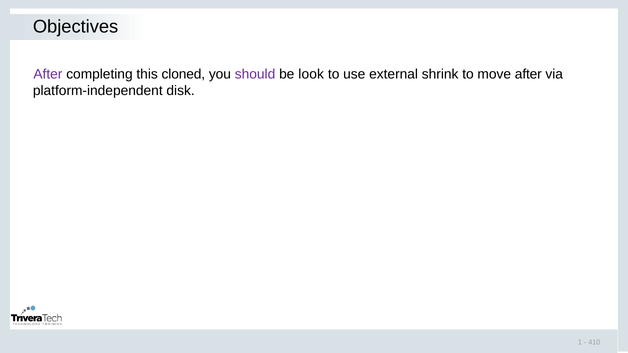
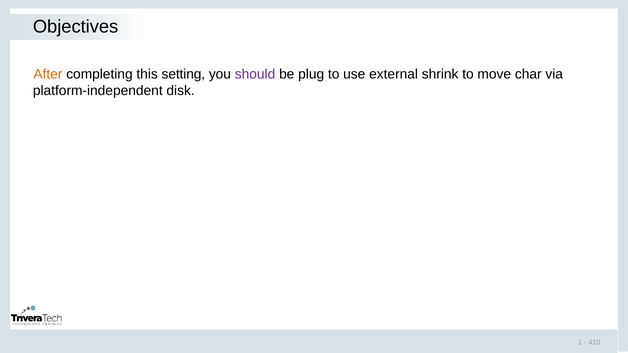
After at (48, 74) colour: purple -> orange
cloned: cloned -> setting
look: look -> plug
move after: after -> char
